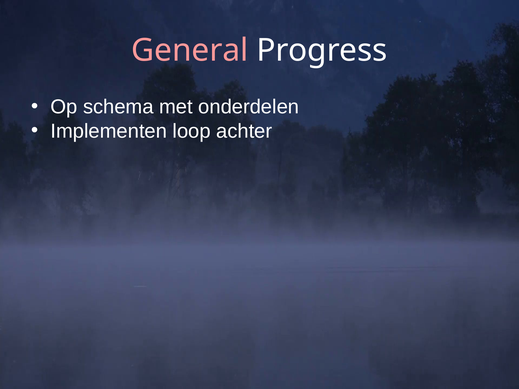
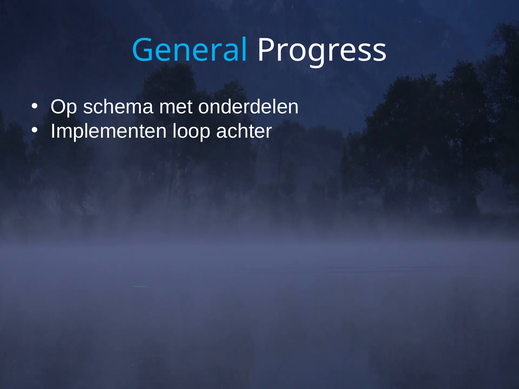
General colour: pink -> light blue
